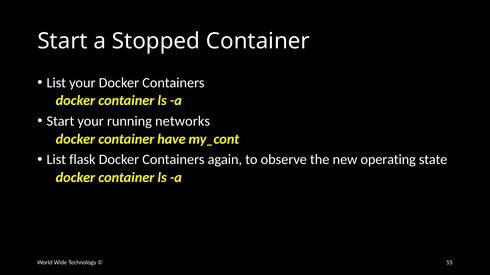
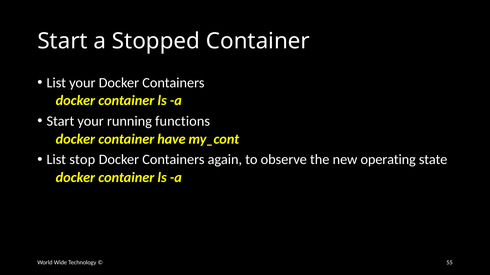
networks: networks -> functions
flask: flask -> stop
